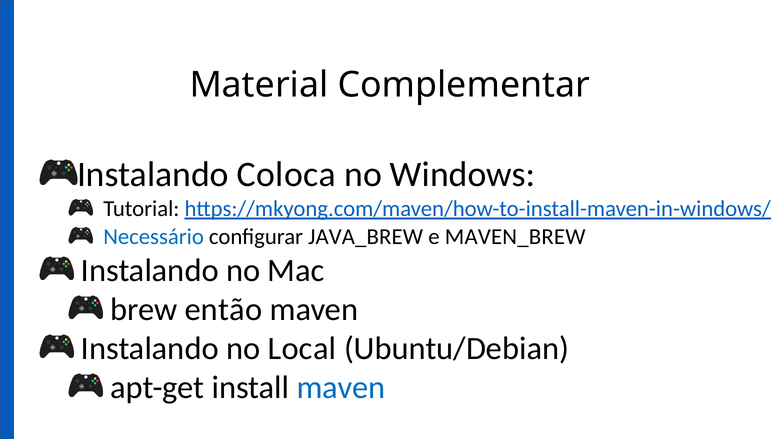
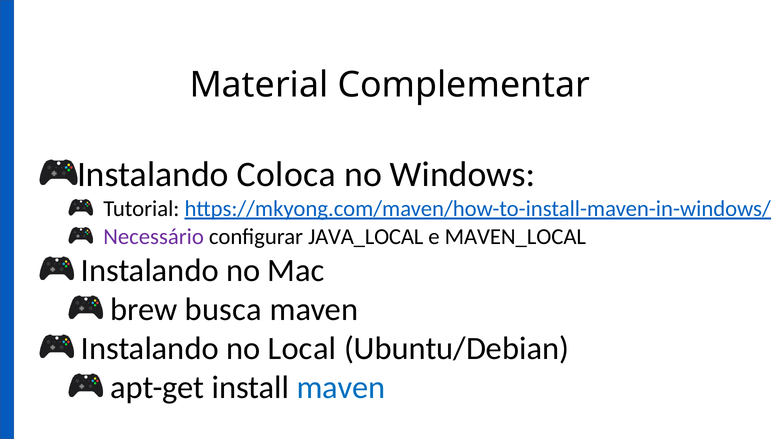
Necessário colour: blue -> purple
JAVA_BREW: JAVA_BREW -> JAVA_LOCAL
MAVEN_BREW: MAVEN_BREW -> MAVEN_LOCAL
então: então -> busca
